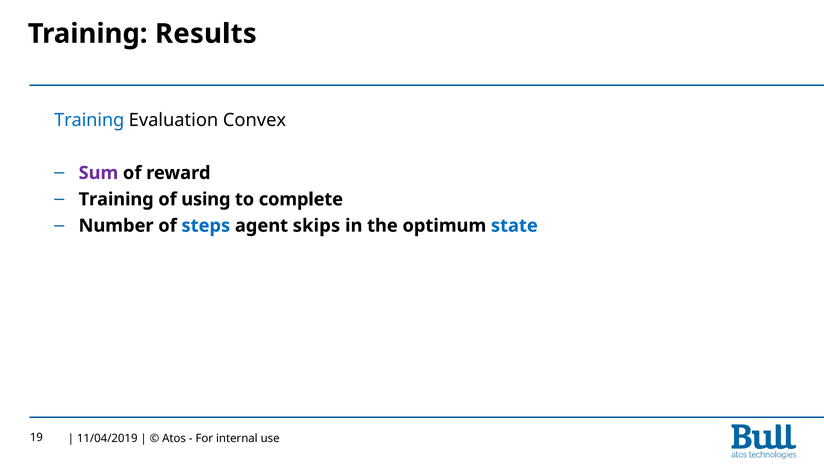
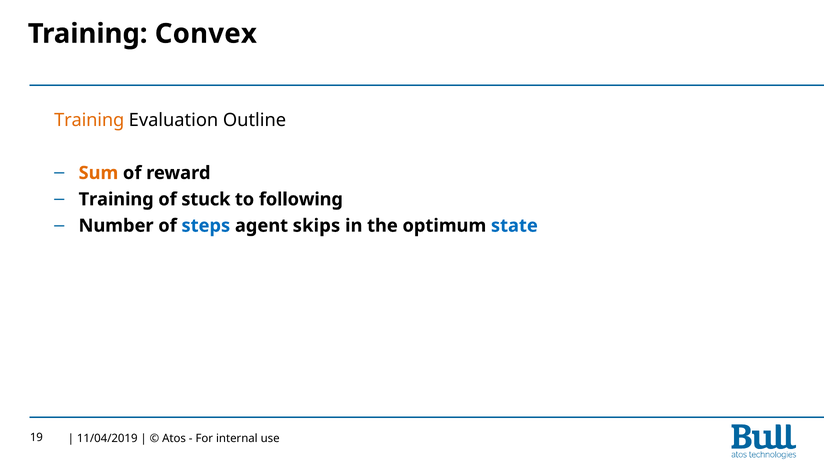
Results: Results -> Convex
Training at (89, 120) colour: blue -> orange
Convex: Convex -> Outline
Sum colour: purple -> orange
using: using -> stuck
complete: complete -> following
